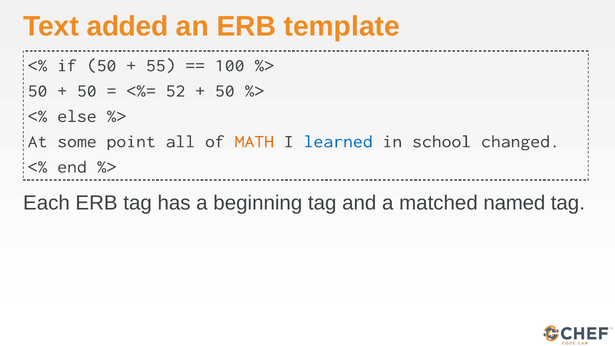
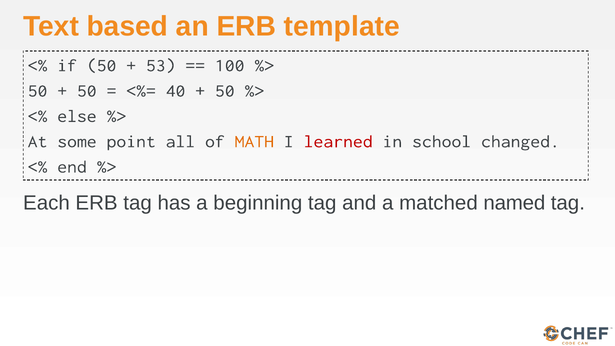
added: added -> based
55: 55 -> 53
52: 52 -> 40
learned colour: blue -> red
